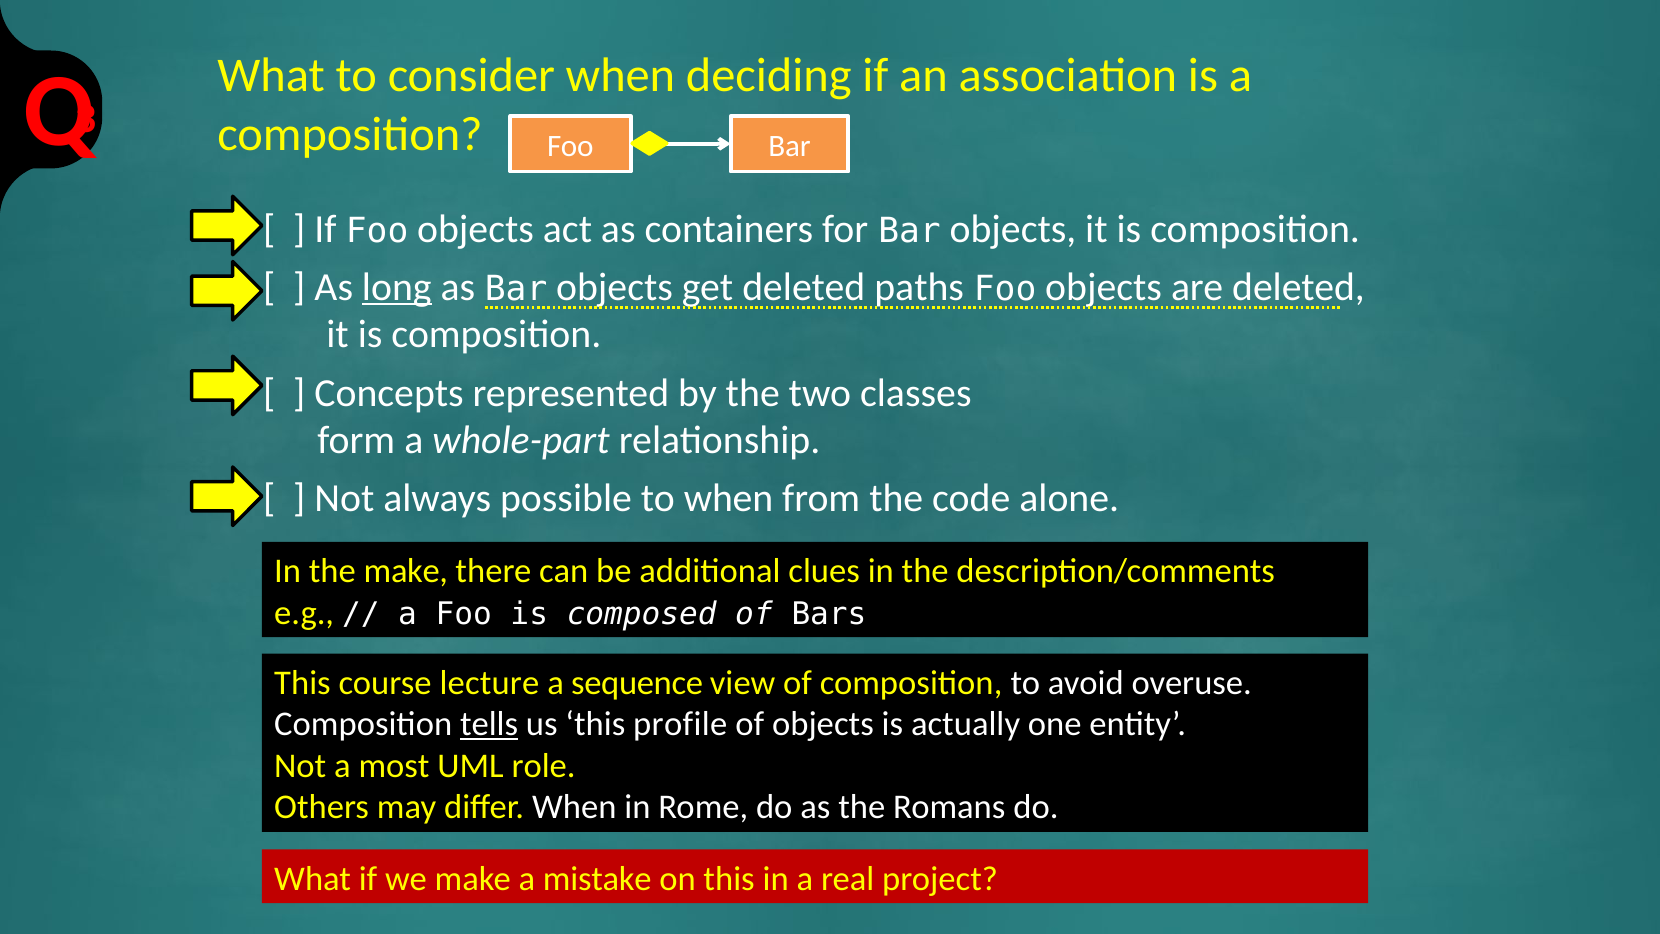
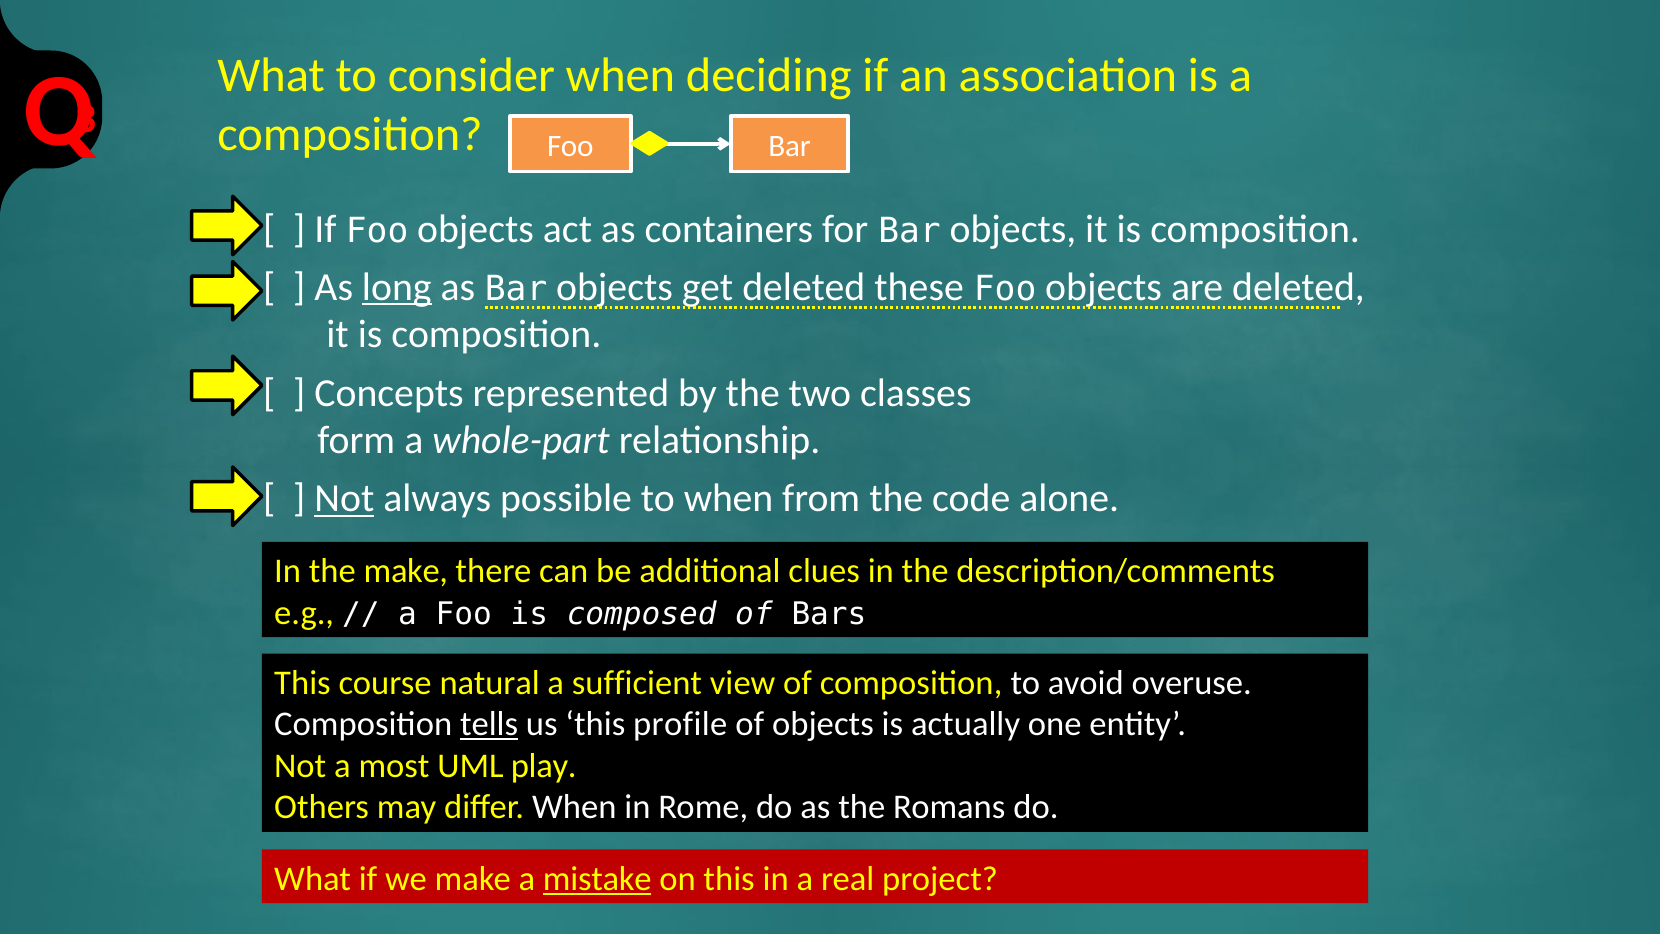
paths: paths -> these
Not at (344, 499) underline: none -> present
lecture: lecture -> natural
sequence: sequence -> sufficient
role: role -> play
mistake underline: none -> present
